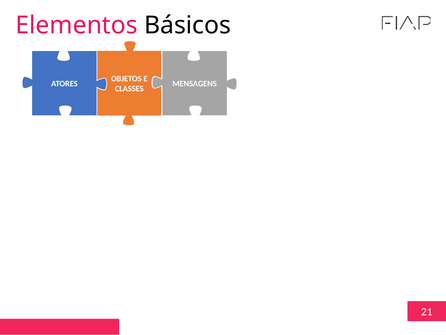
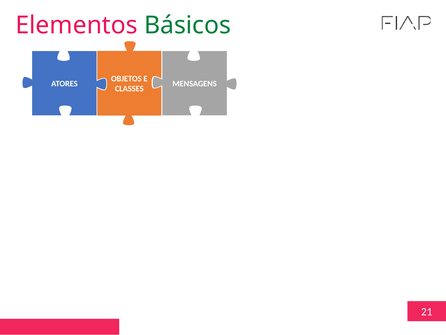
Básicos colour: black -> green
